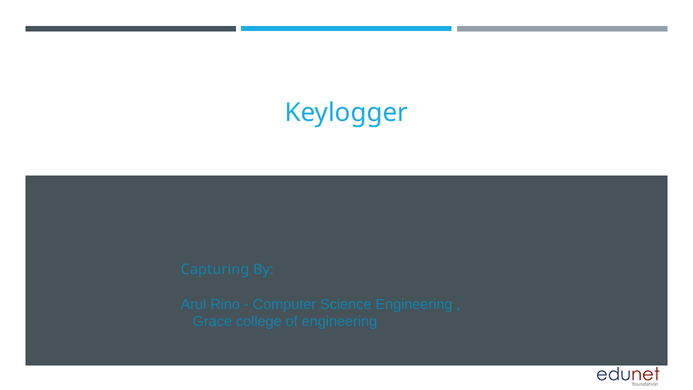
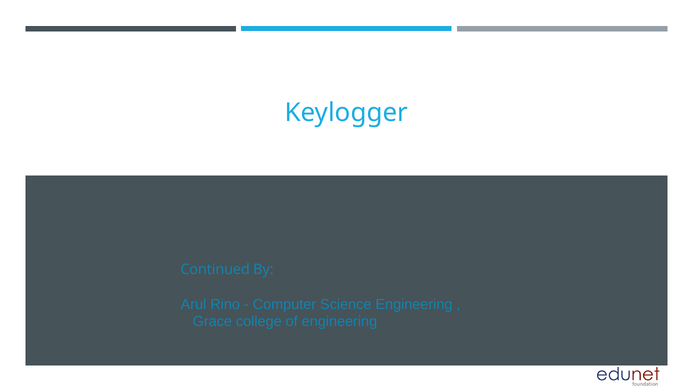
Capturing: Capturing -> Continued
